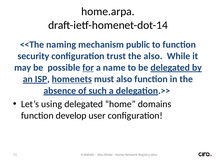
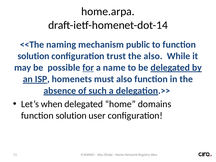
security at (33, 56): security -> solution
homenets underline: present -> none
using: using -> when
develop at (71, 116): develop -> solution
